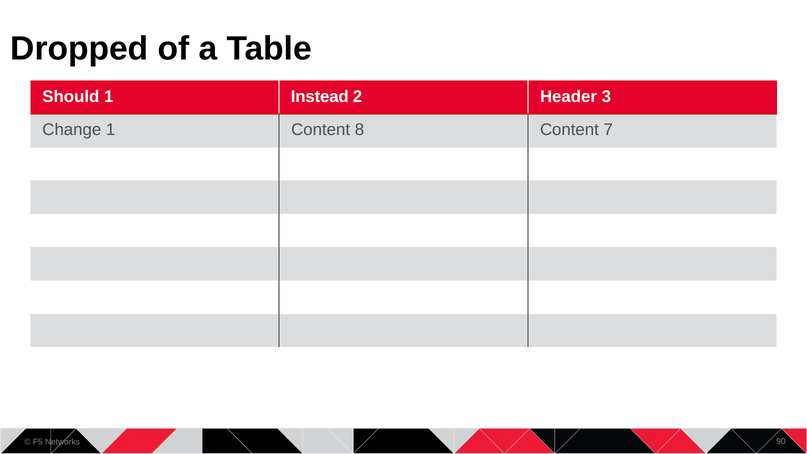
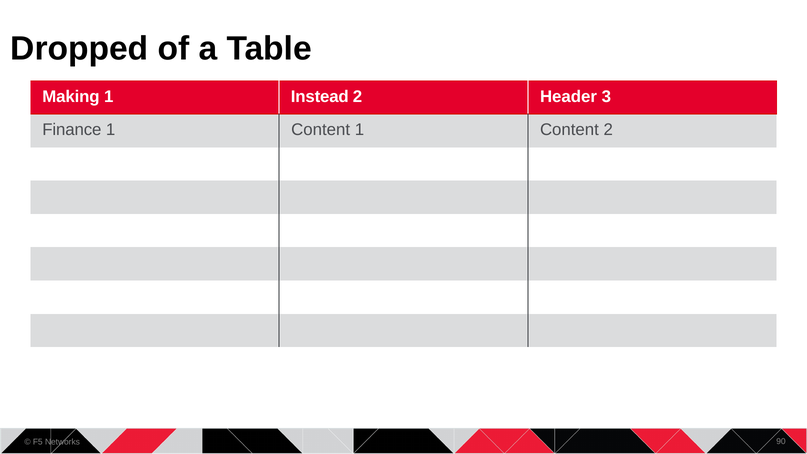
Should: Should -> Making
Change: Change -> Finance
Content 8: 8 -> 1
Content 7: 7 -> 2
